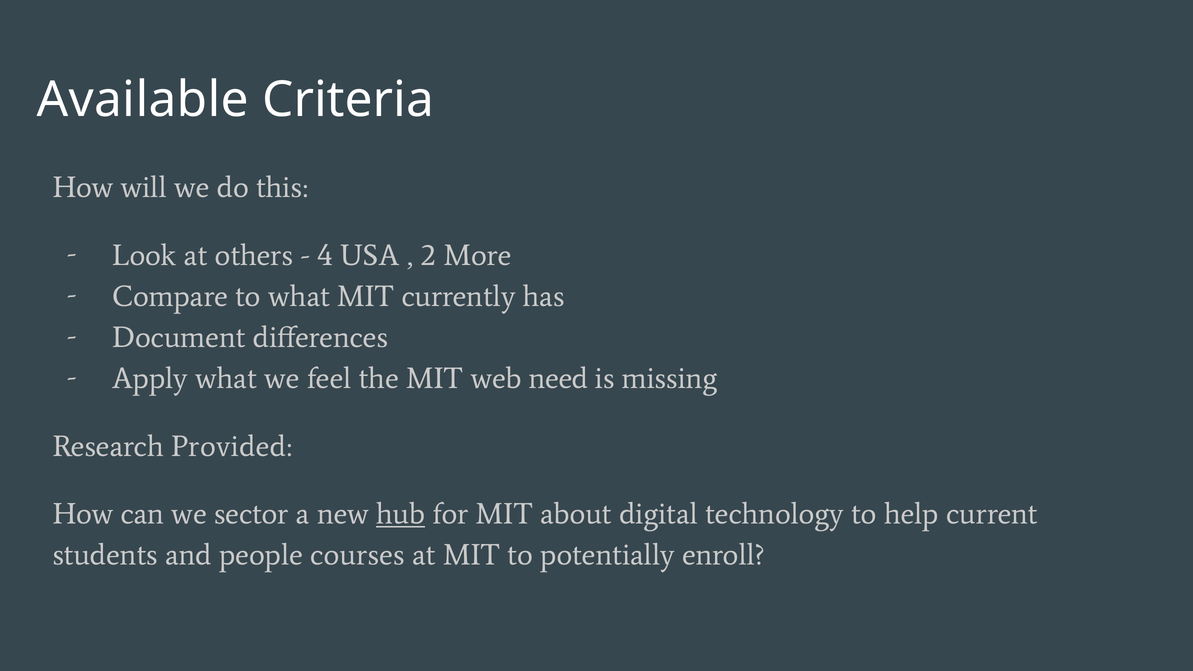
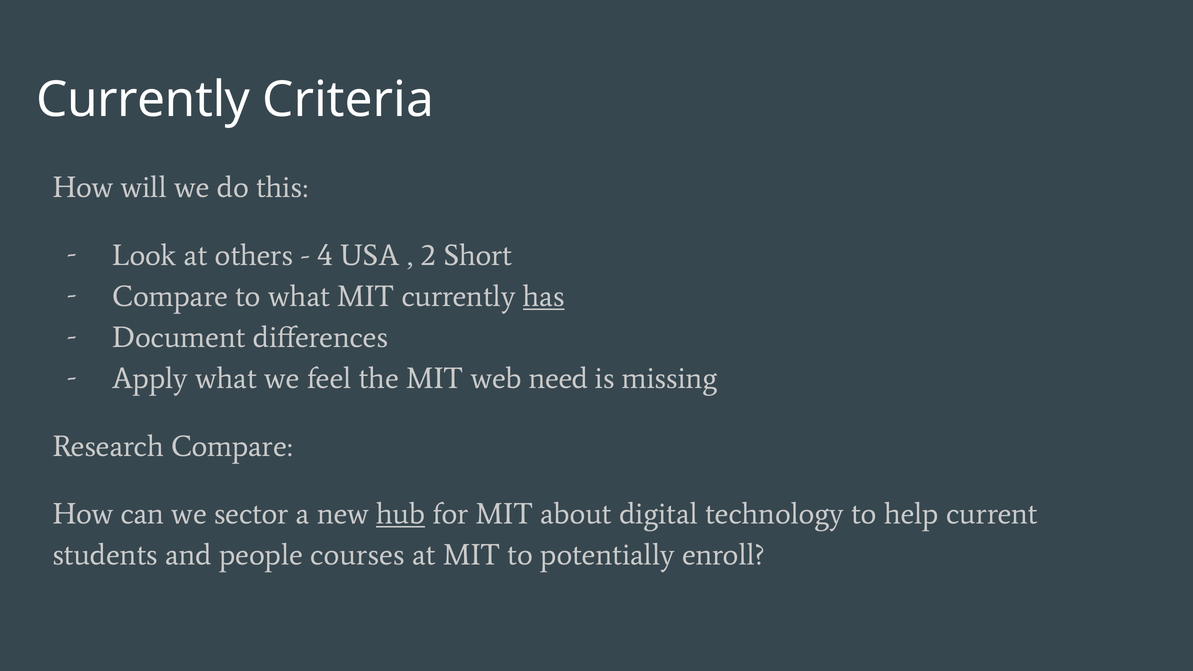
Available at (143, 100): Available -> Currently
More: More -> Short
has underline: none -> present
Research Provided: Provided -> Compare
